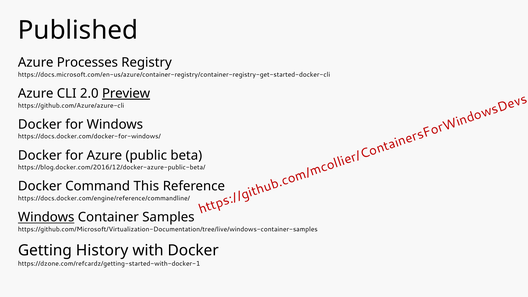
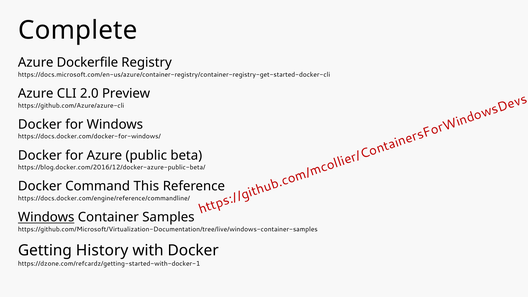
Published: Published -> Complete
Processes: Processes -> Dockerfile
Preview underline: present -> none
